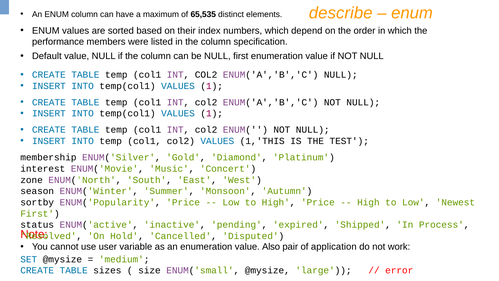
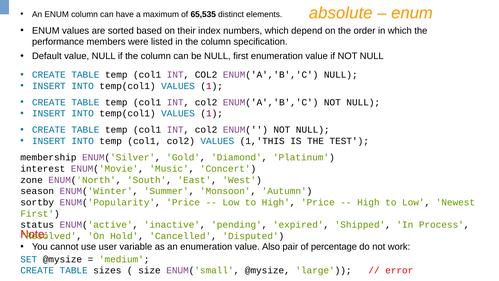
describe: describe -> absolute
application: application -> percentage
